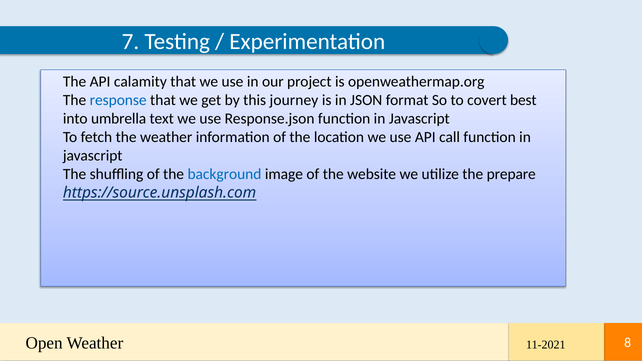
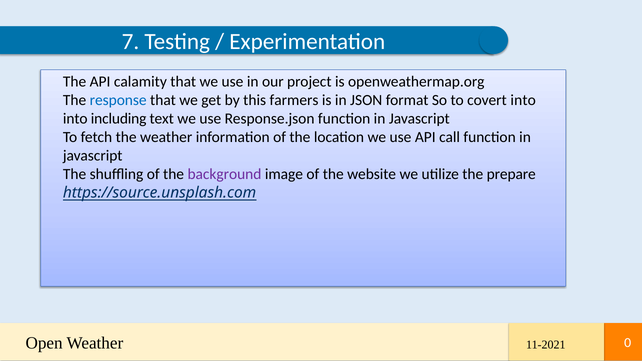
journey: journey -> farmers
covert best: best -> into
umbrella: umbrella -> including
background colour: blue -> purple
8: 8 -> 0
